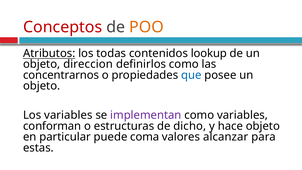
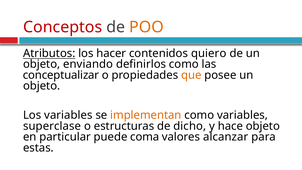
todas: todas -> hacer
lookup: lookup -> quiero
direccion: direccion -> enviando
concentrarnos: concentrarnos -> conceptualizar
que colour: blue -> orange
implementan colour: purple -> orange
conforman: conforman -> superclase
